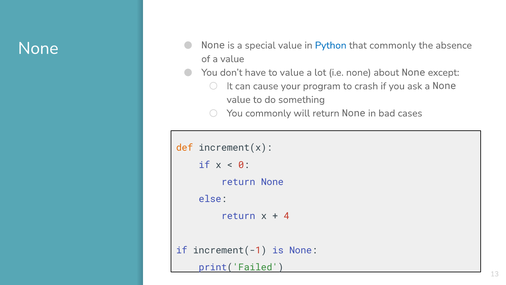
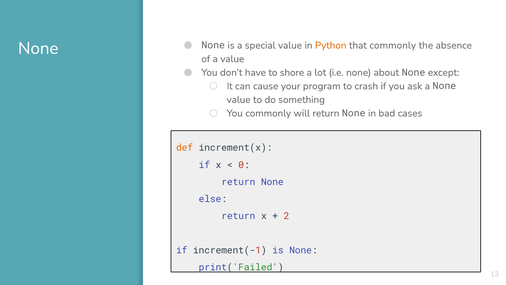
Python colour: blue -> orange
to value: value -> shore
4: 4 -> 2
